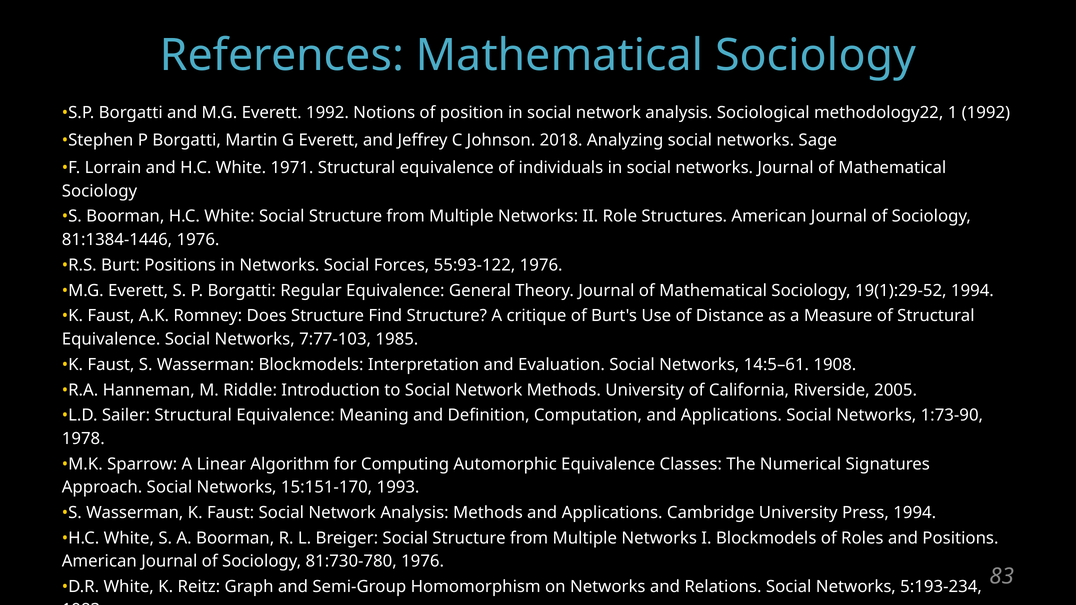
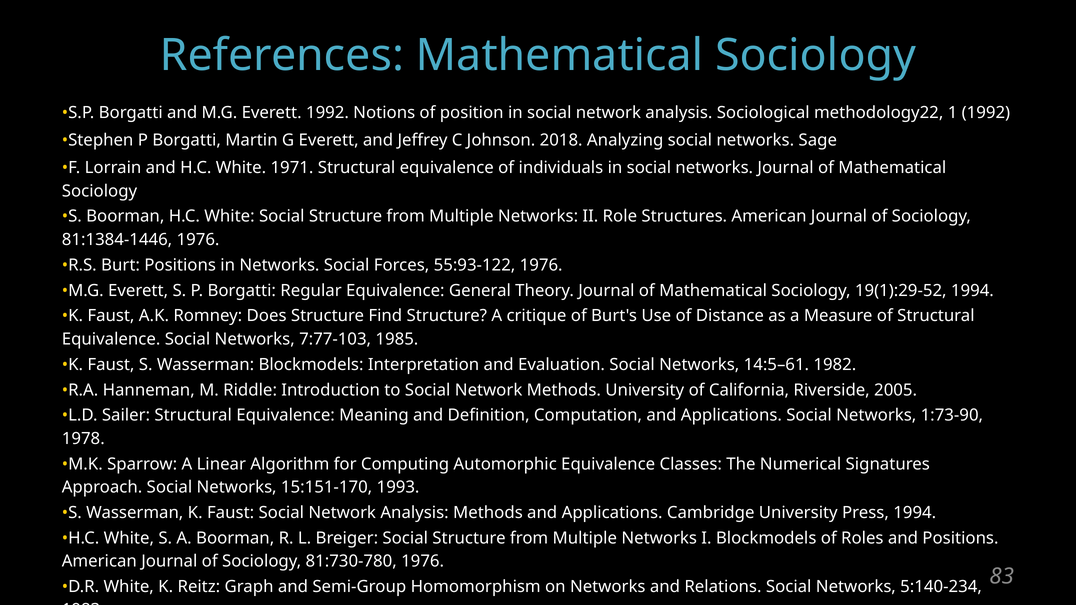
1908: 1908 -> 1982
5:193-234: 5:193-234 -> 5:140-234
